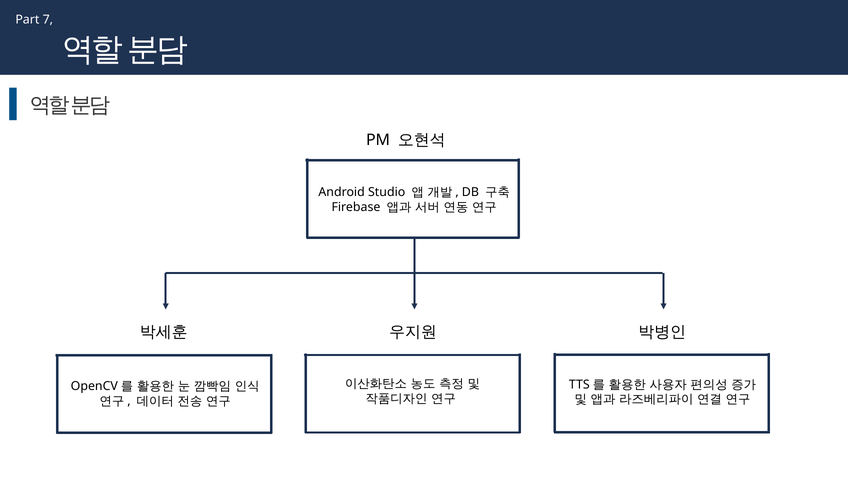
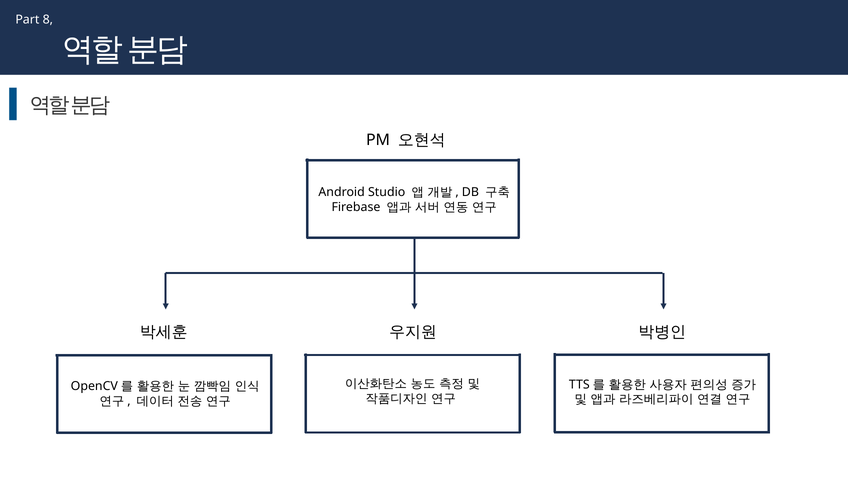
7: 7 -> 8
